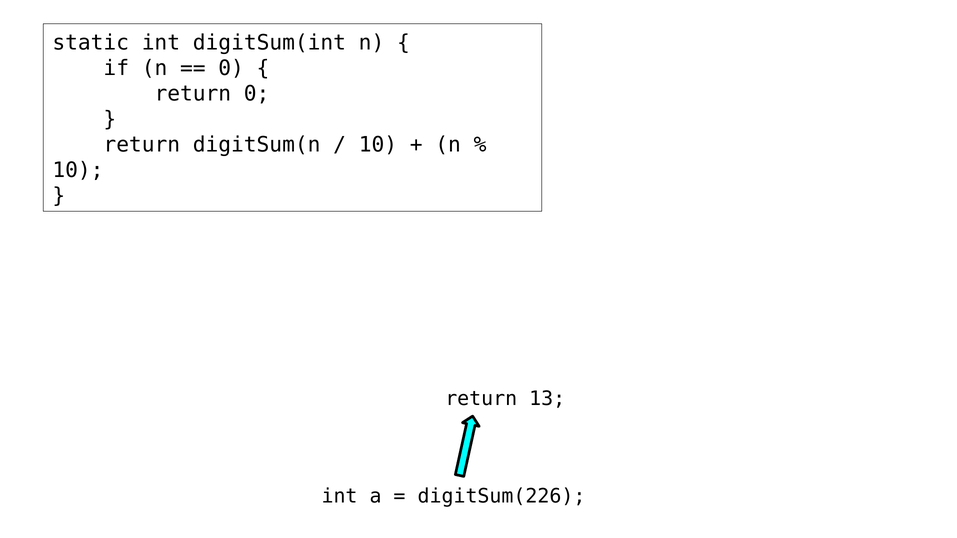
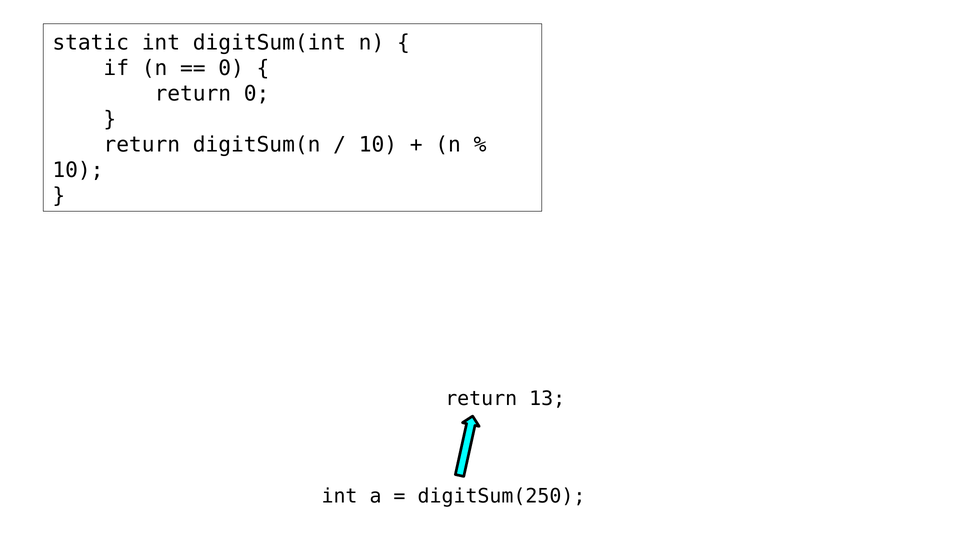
digitSum(226: digitSum(226 -> digitSum(250
